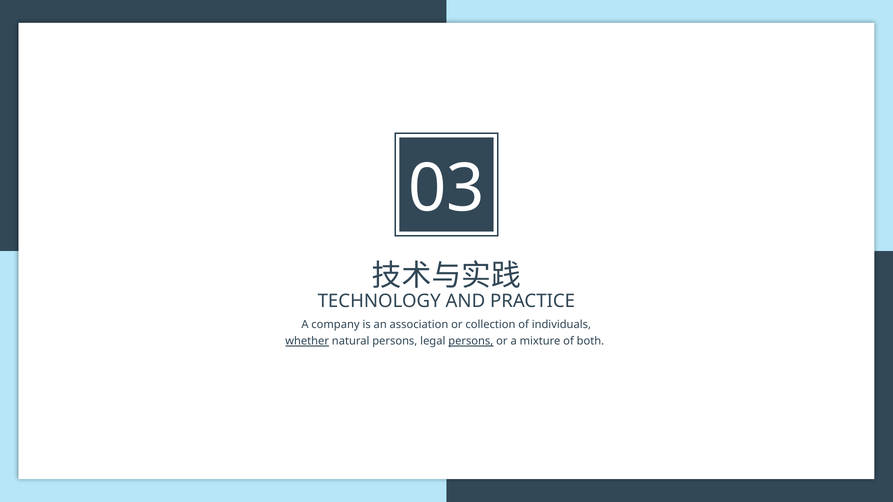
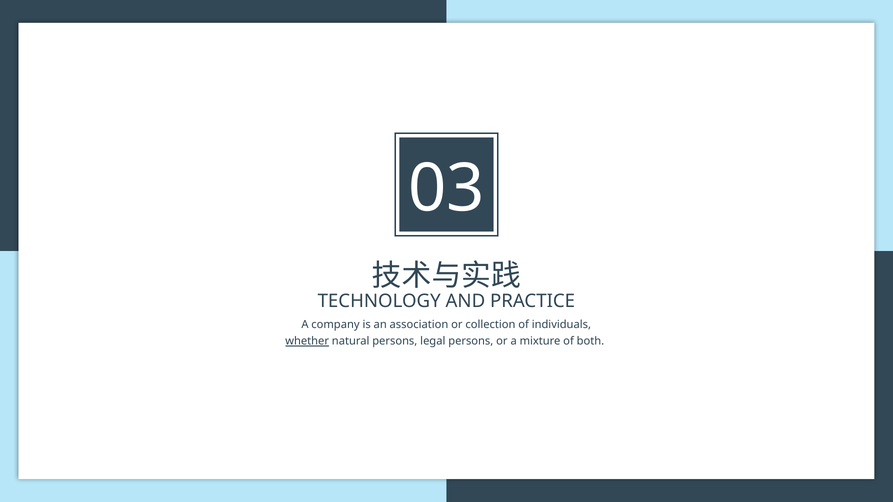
persons at (471, 341) underline: present -> none
